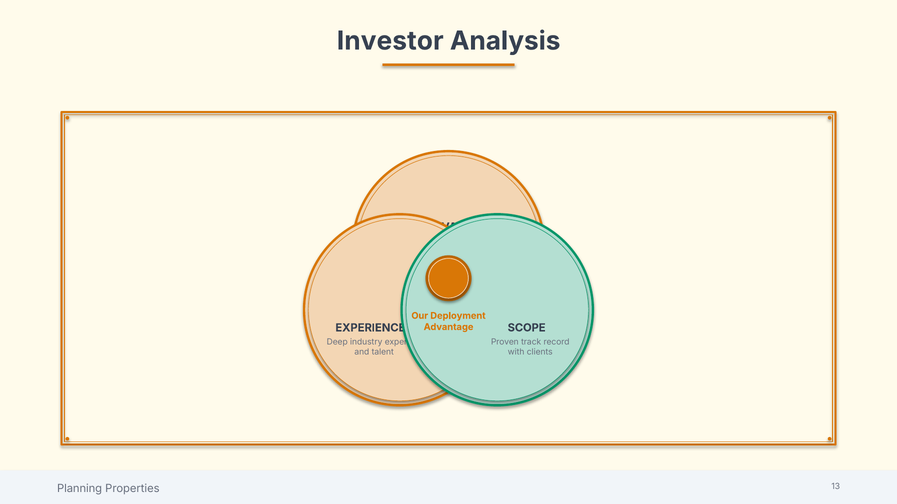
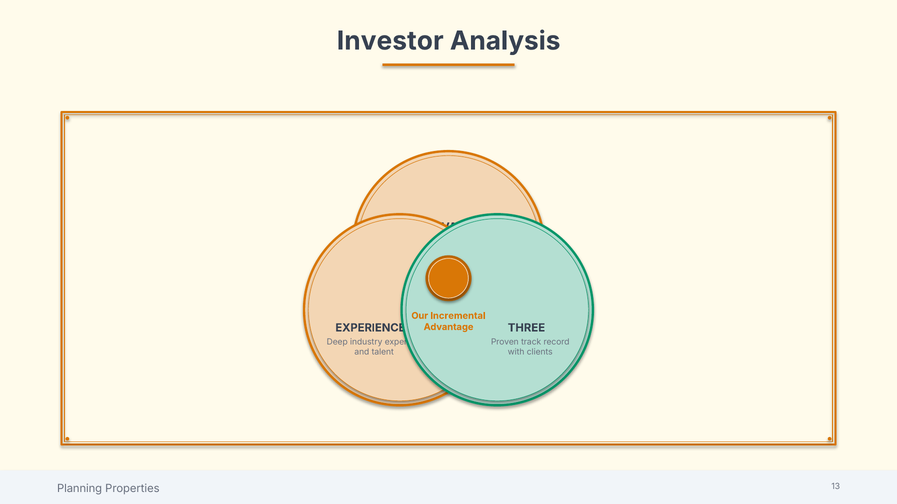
Deployment: Deployment -> Incremental
SCOPE: SCOPE -> THREE
